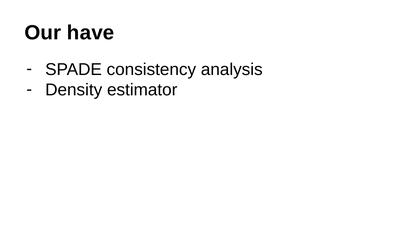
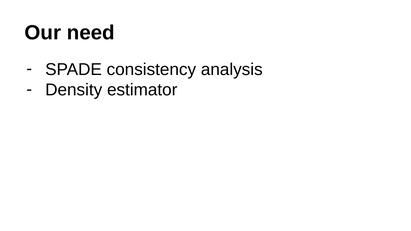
have: have -> need
